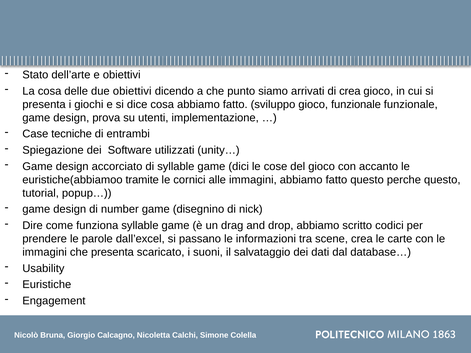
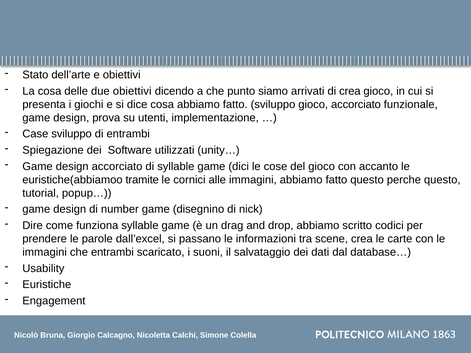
gioco funzionale: funzionale -> accorciato
Case tecniche: tecniche -> sviluppo
che presenta: presenta -> entrambi
